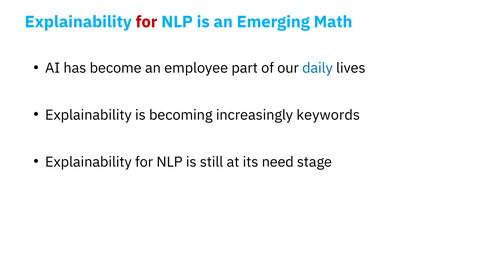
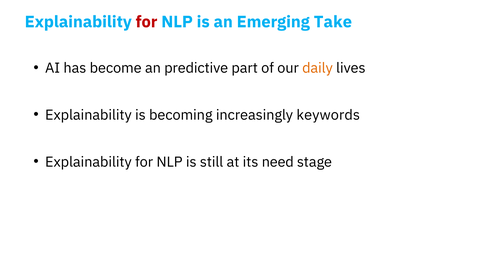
Math: Math -> Take
employee: employee -> predictive
daily colour: blue -> orange
